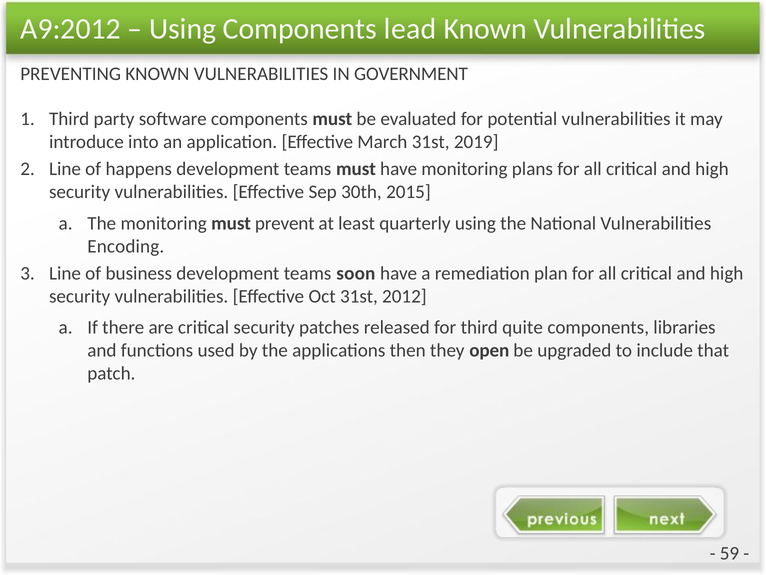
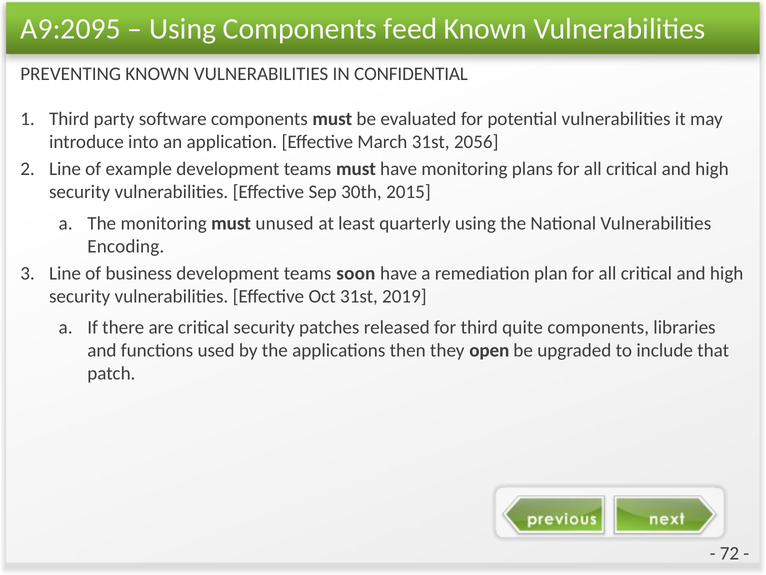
A9:2012: A9:2012 -> A9:2095
lead: lead -> feed
GOVERNMENT: GOVERNMENT -> CONFIDENTIAL
2019: 2019 -> 2056
happens: happens -> example
prevent: prevent -> unused
2012: 2012 -> 2019
59: 59 -> 72
